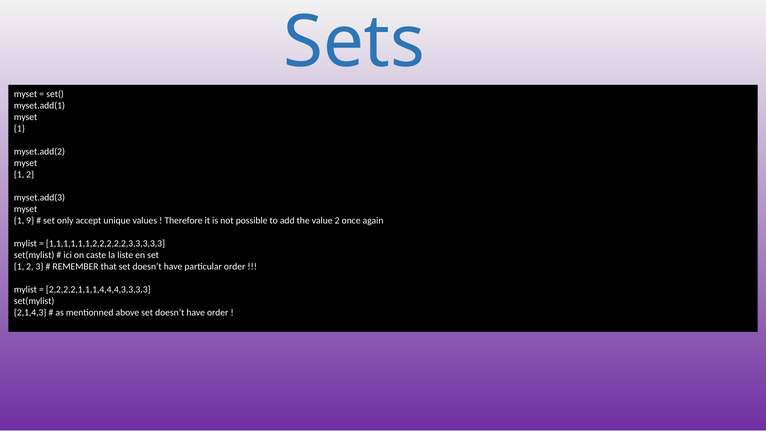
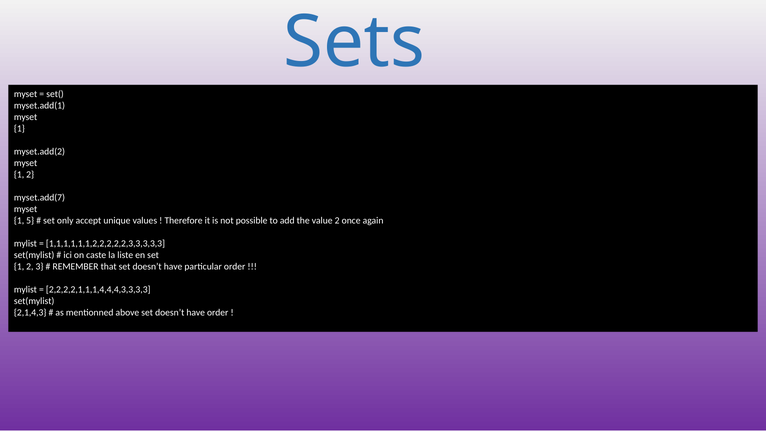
myset.add(3: myset.add(3 -> myset.add(7
9: 9 -> 5
